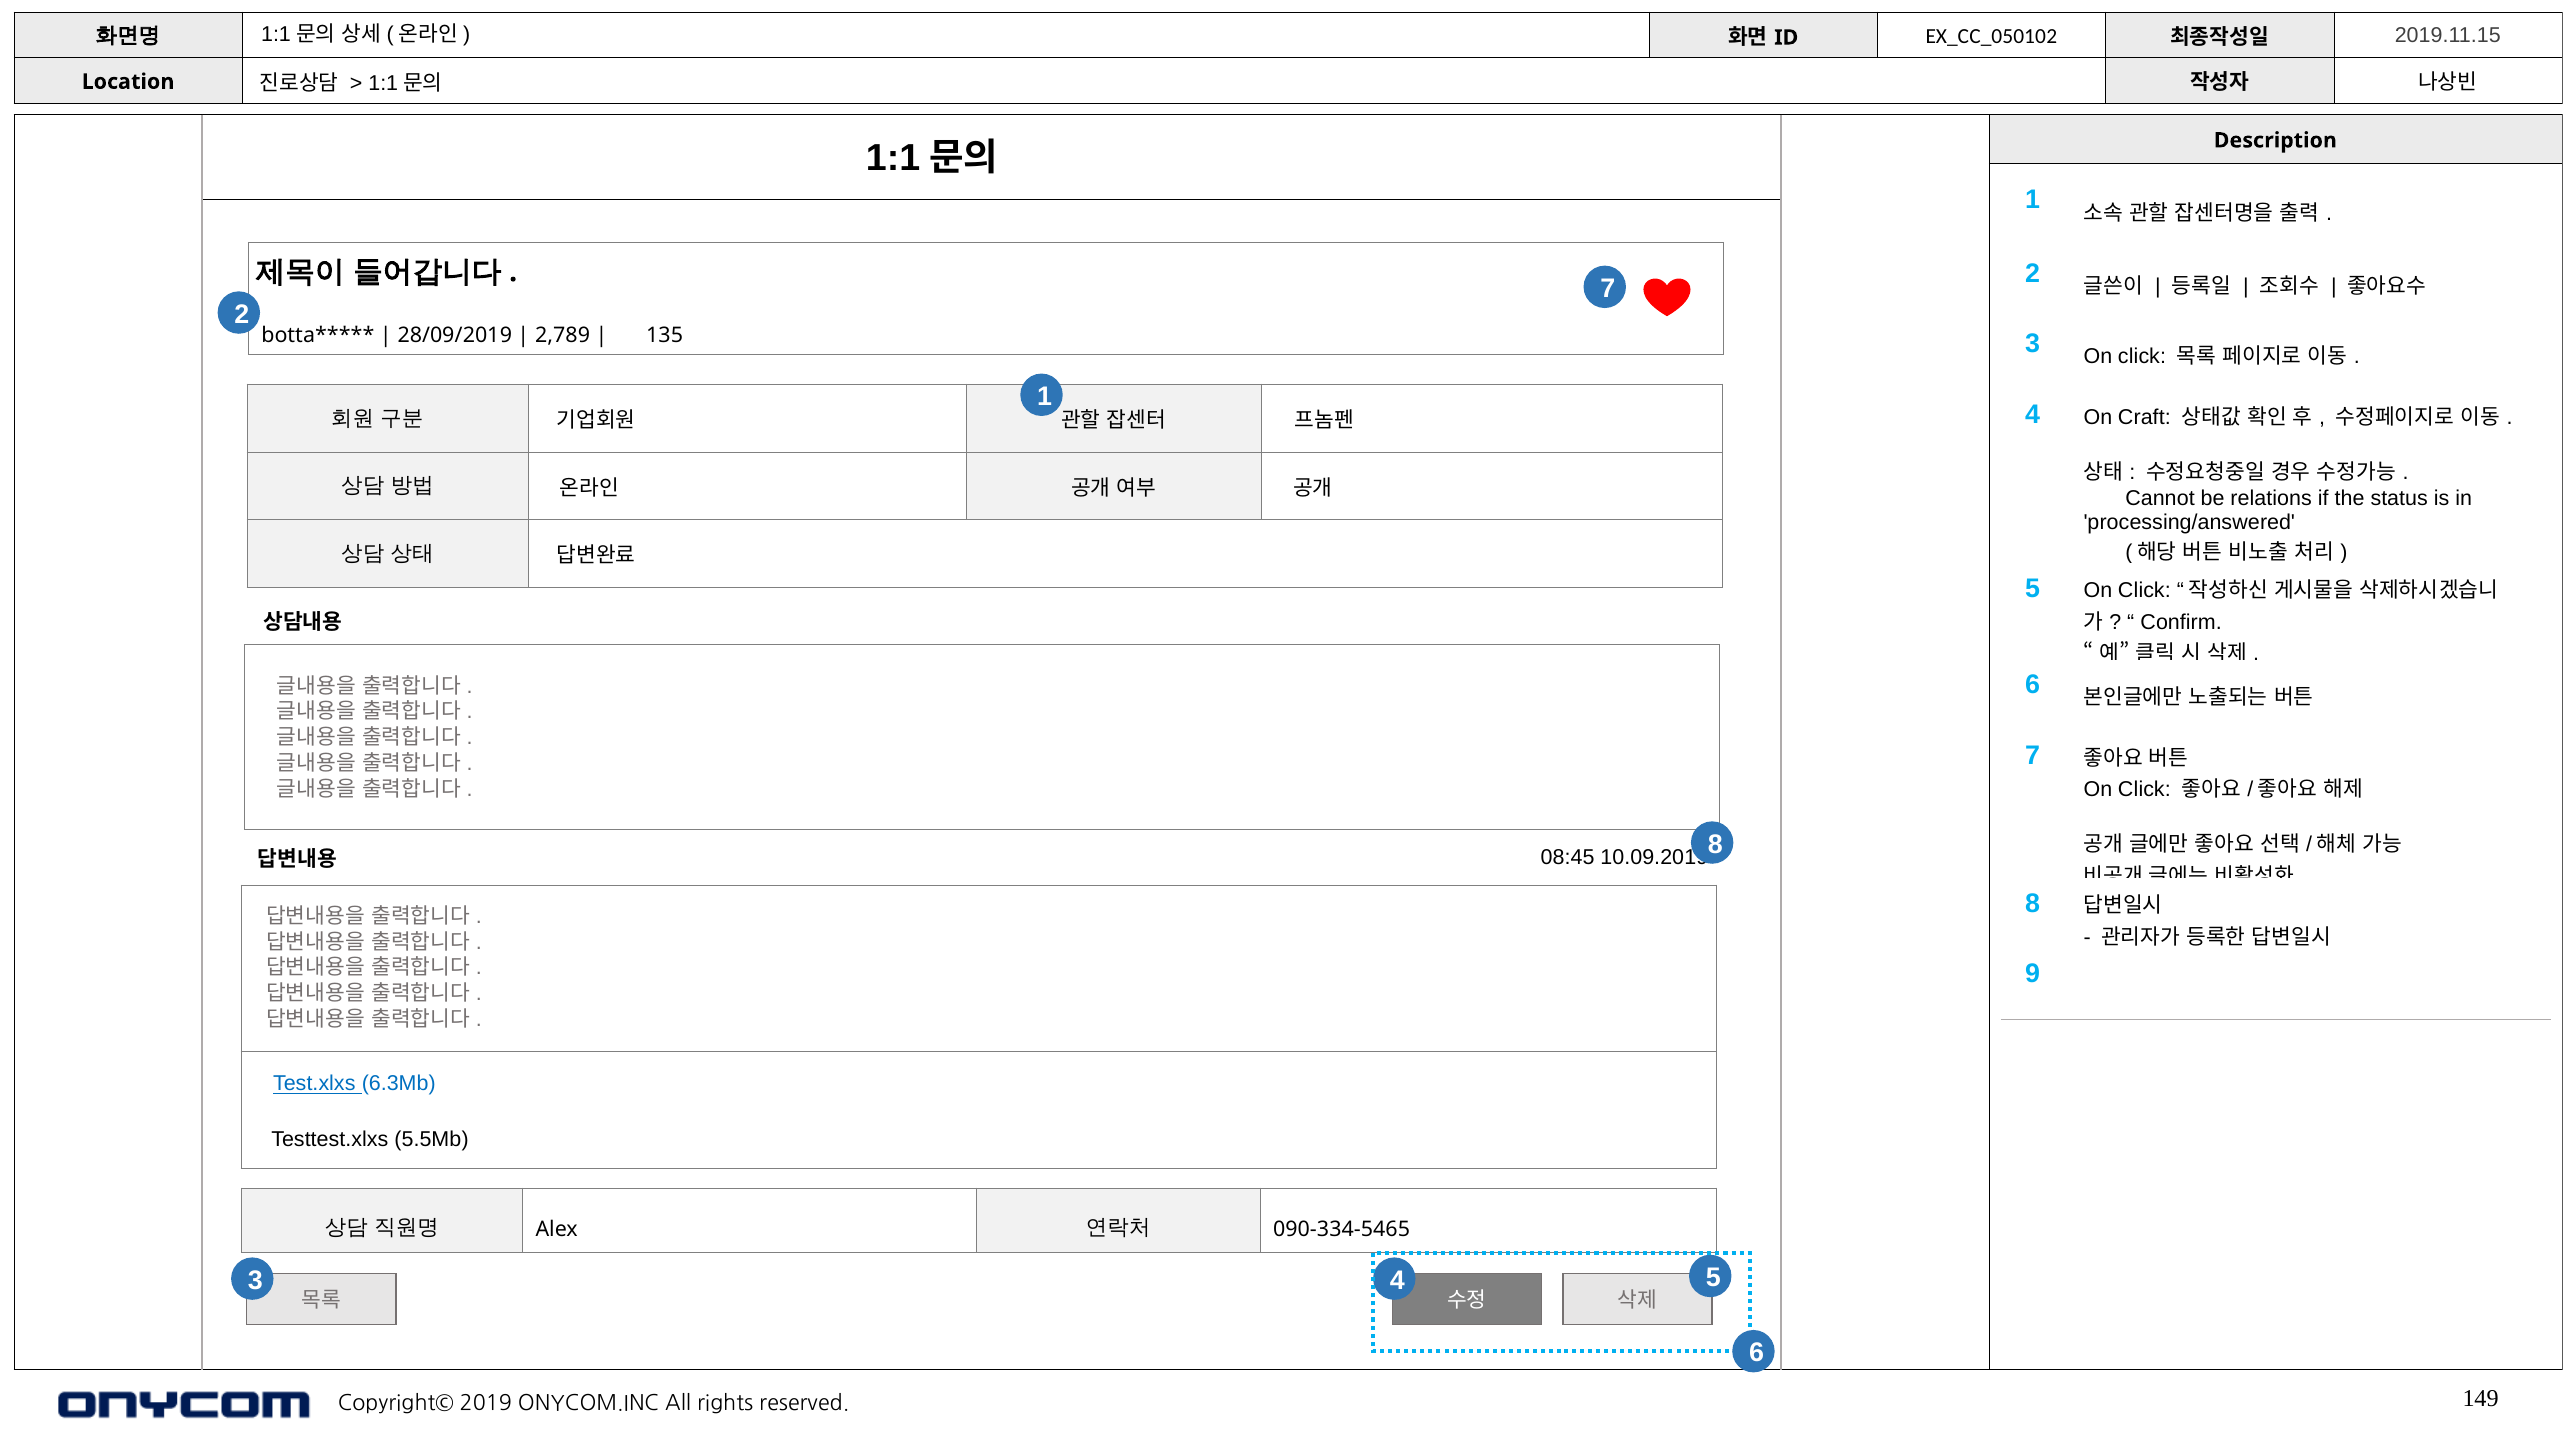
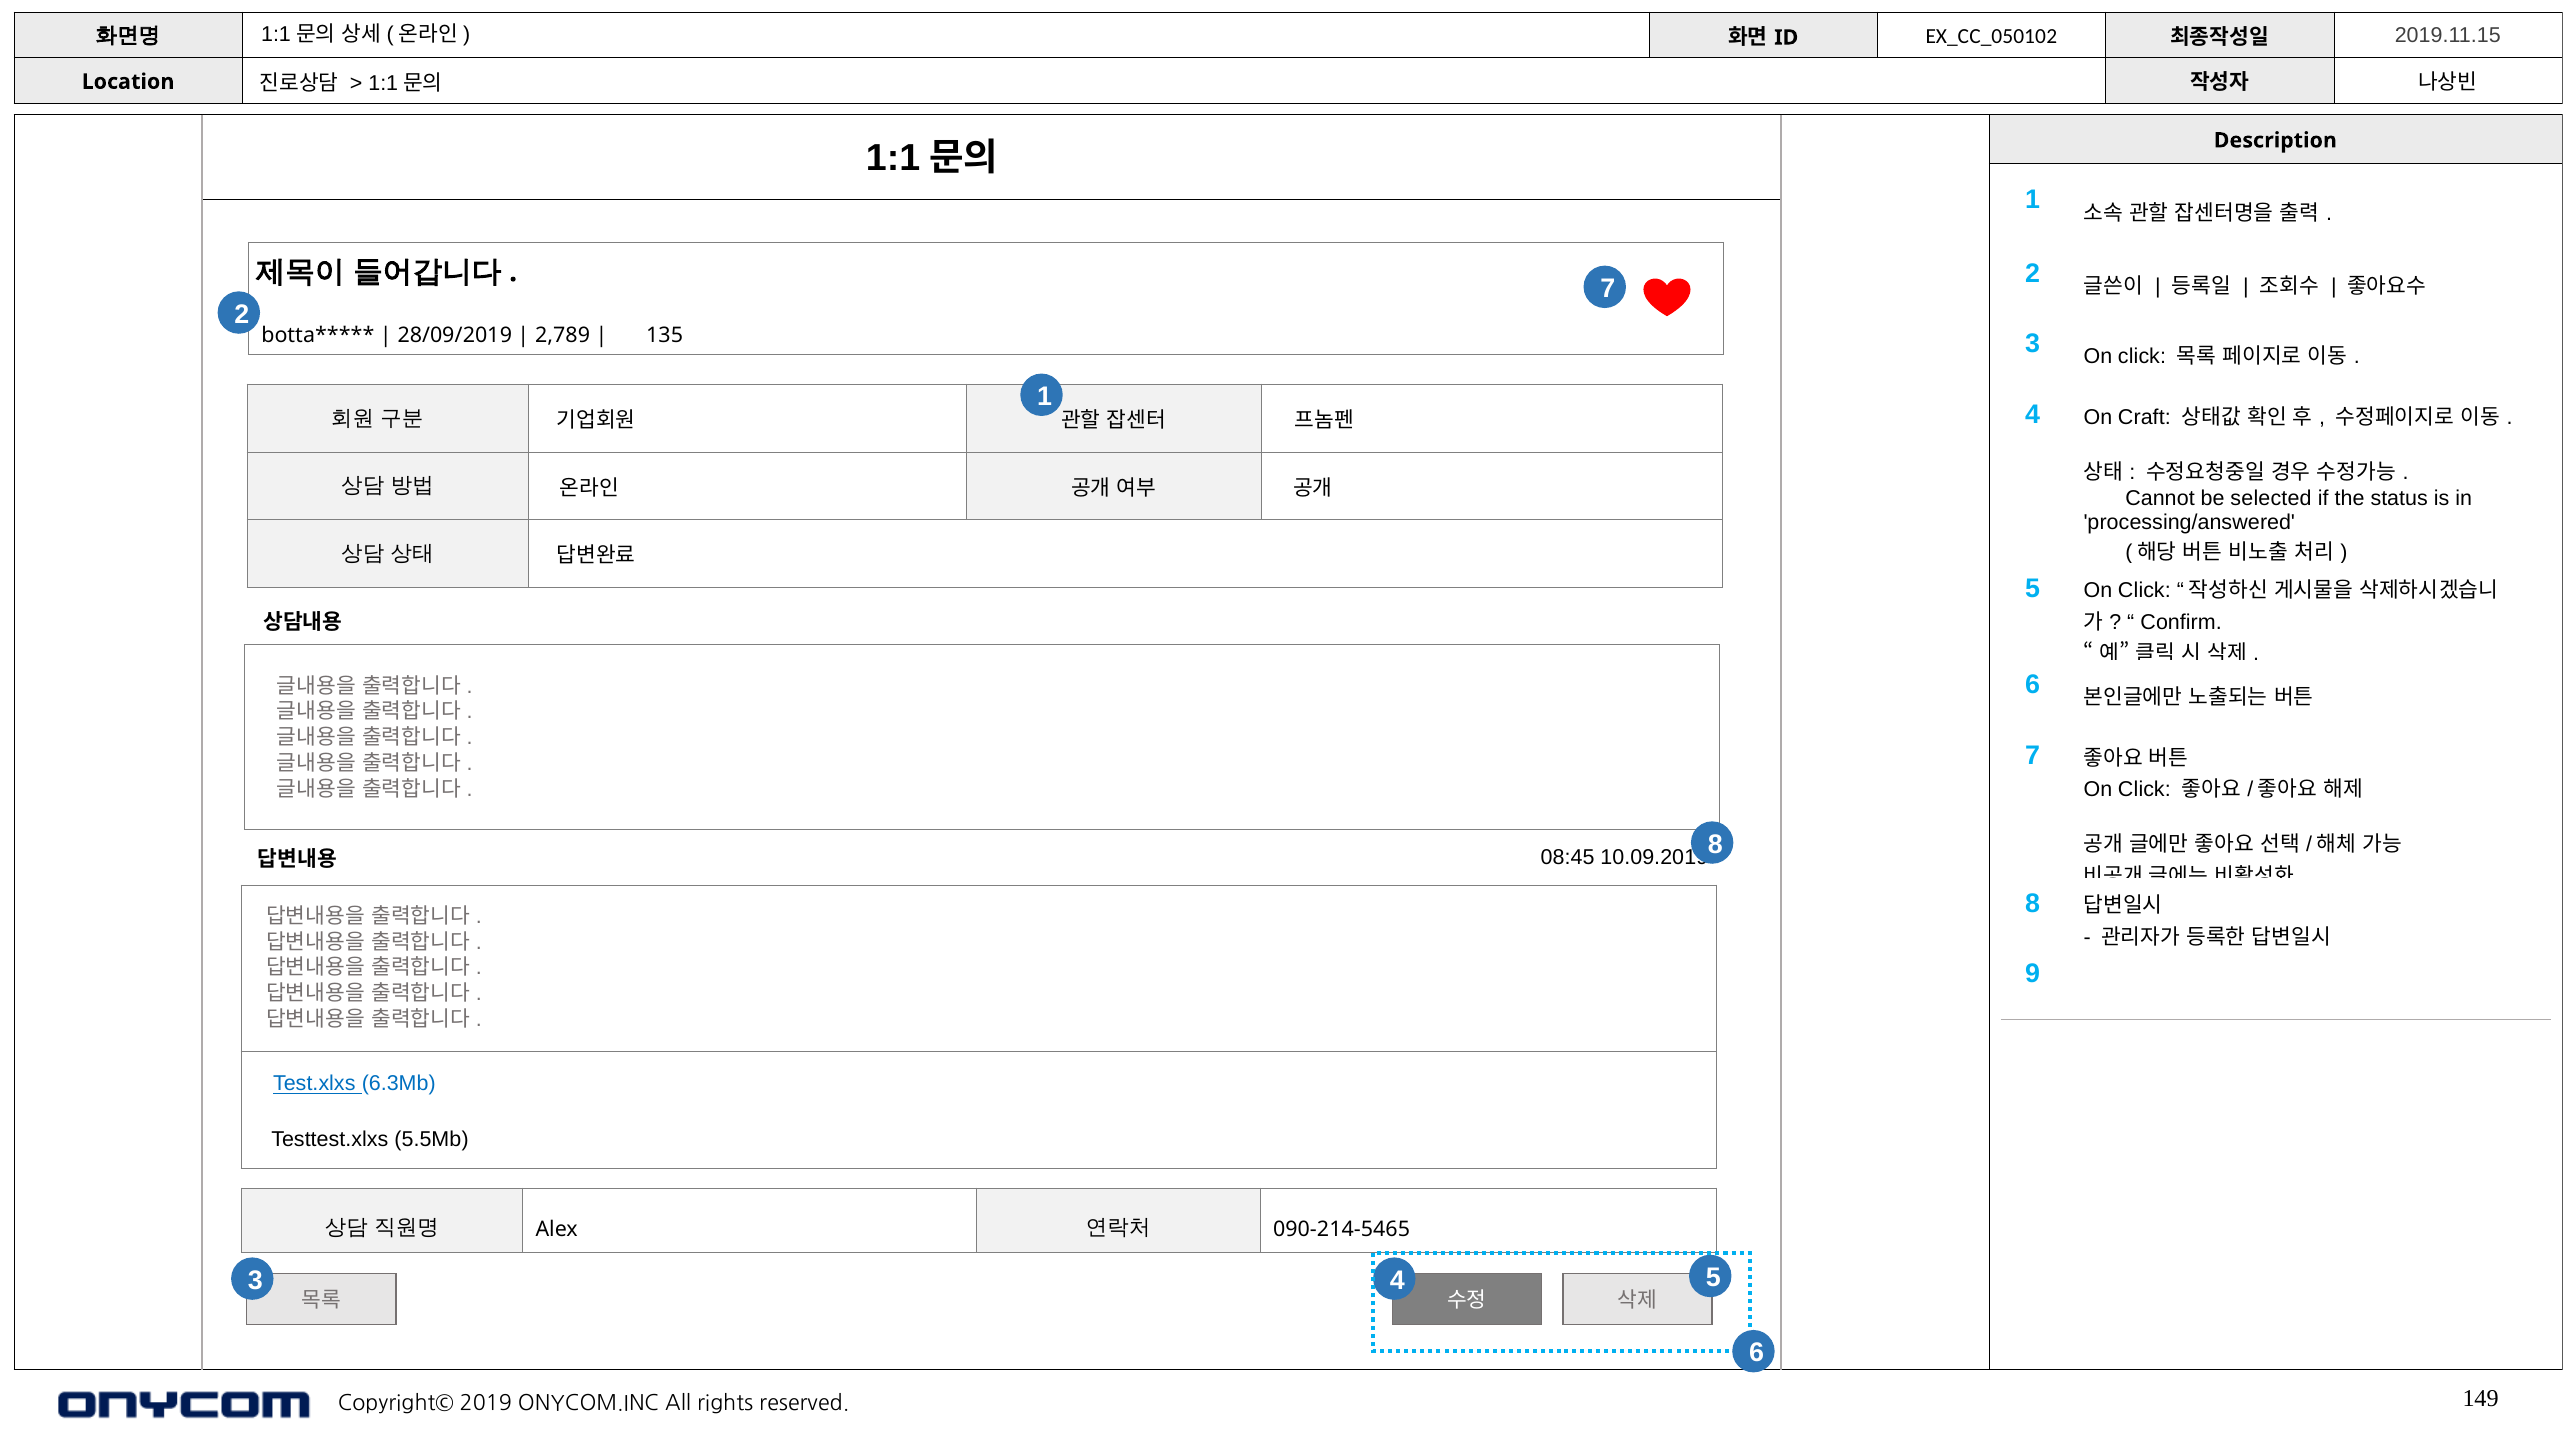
relations: relations -> selected
090-334-5465: 090-334-5465 -> 090-214-5465
